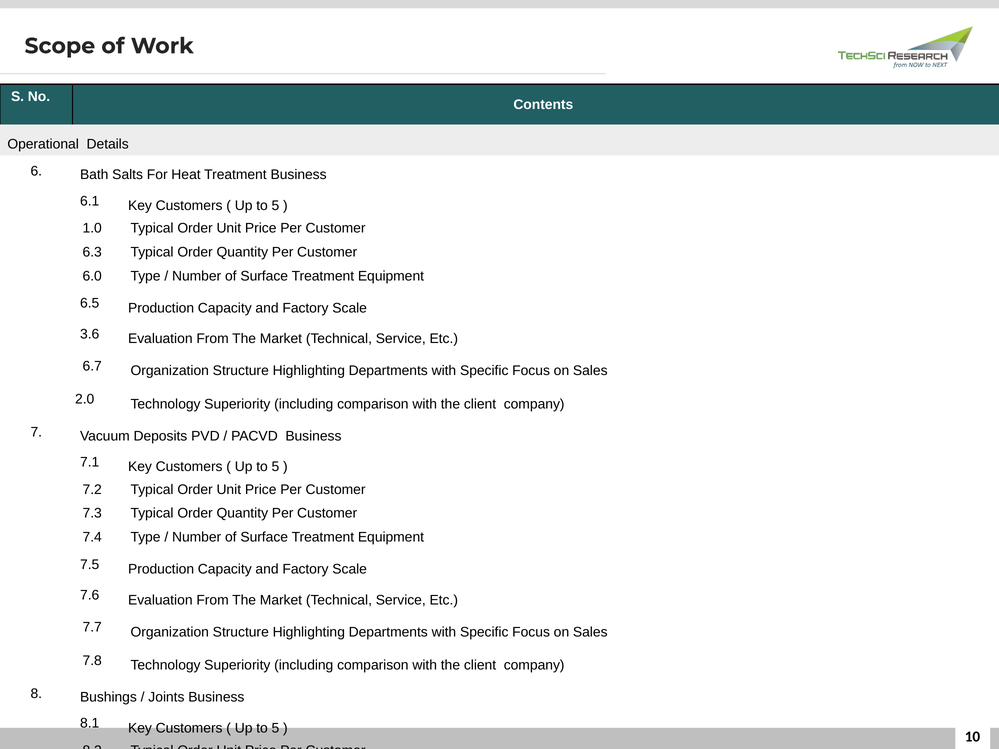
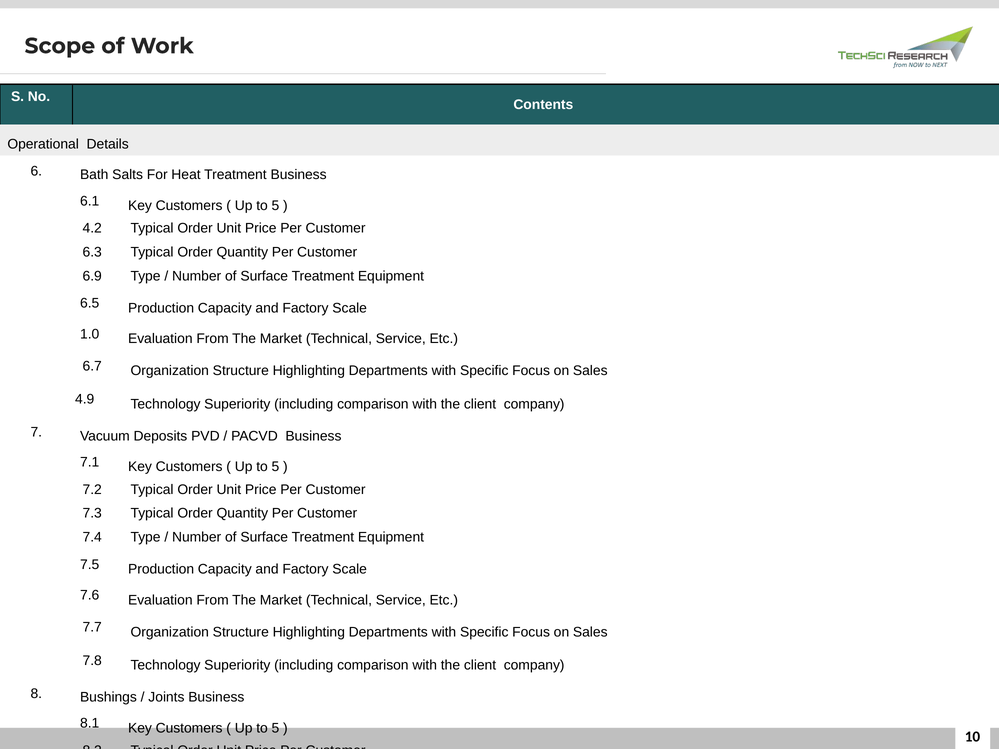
1.0: 1.0 -> 4.2
6.0: 6.0 -> 6.9
3.6: 3.6 -> 1.0
2.0: 2.0 -> 4.9
